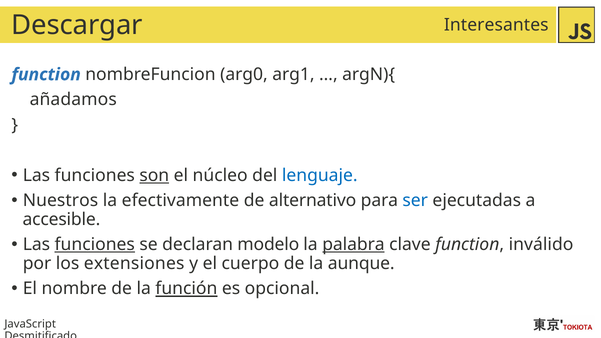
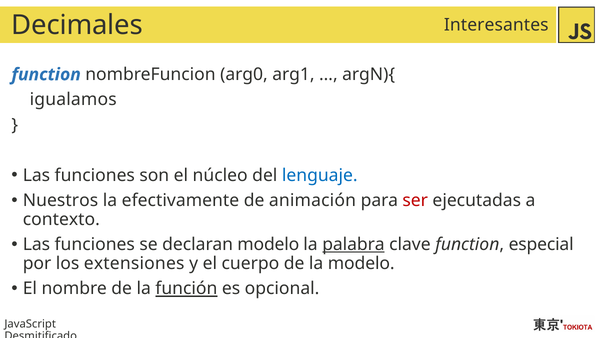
Descargar: Descargar -> Decimales
añadamos: añadamos -> igualamos
son underline: present -> none
alternativo: alternativo -> animación
ser colour: blue -> red
accesible: accesible -> contexto
funciones at (95, 245) underline: present -> none
inválido: inválido -> especial
la aunque: aunque -> modelo
